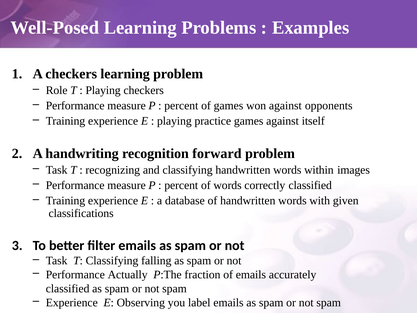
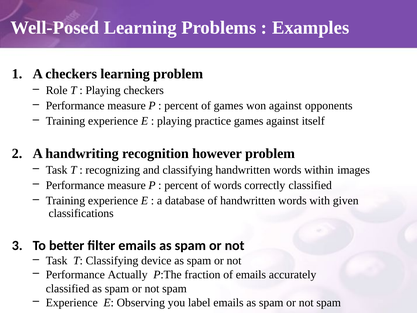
forward: forward -> however
falling: falling -> device
